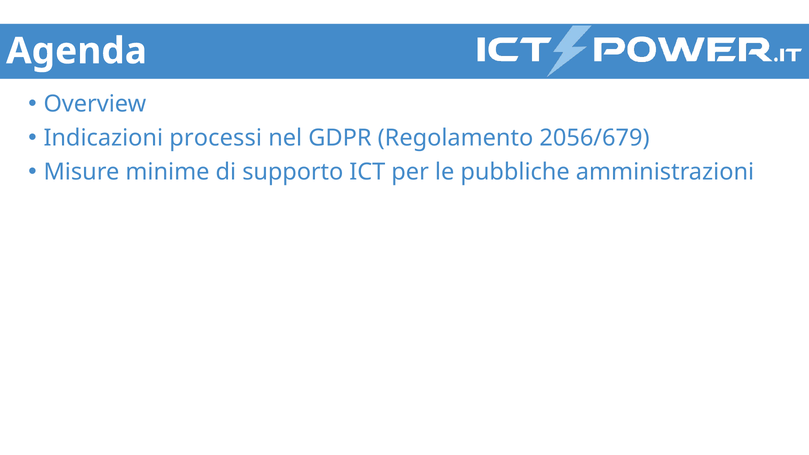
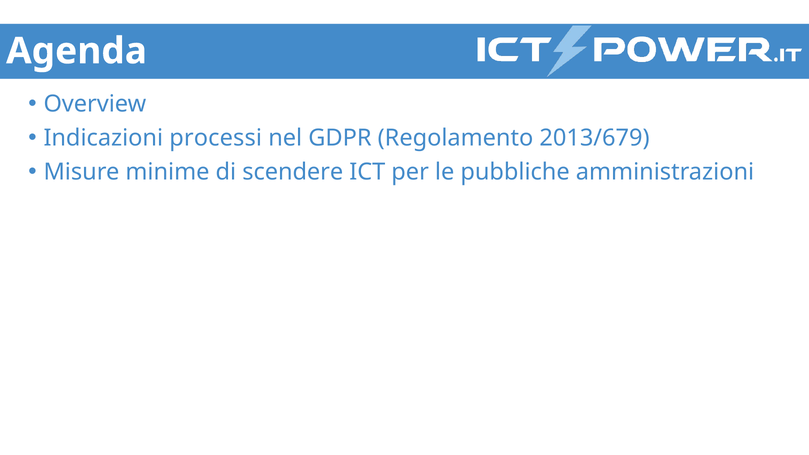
2056/679: 2056/679 -> 2013/679
supporto: supporto -> scendere
